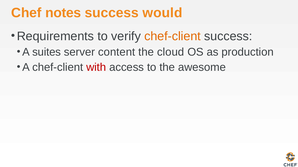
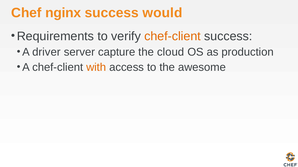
notes: notes -> nginx
suites: suites -> driver
content: content -> capture
with colour: red -> orange
